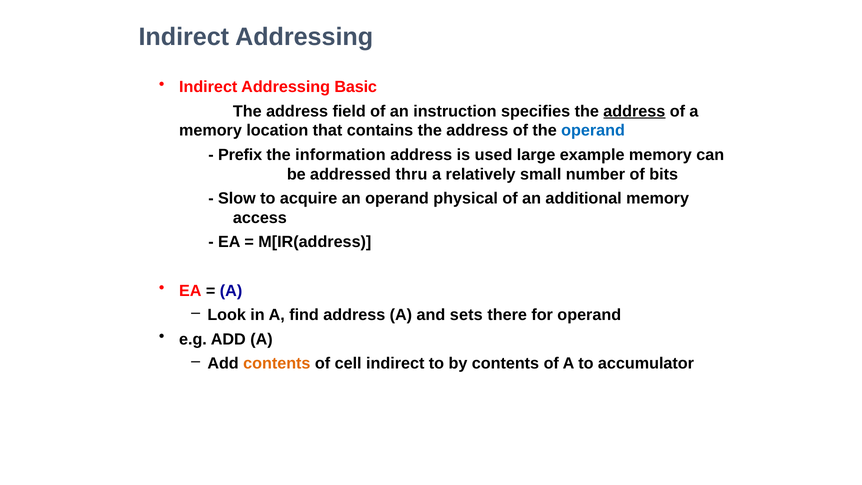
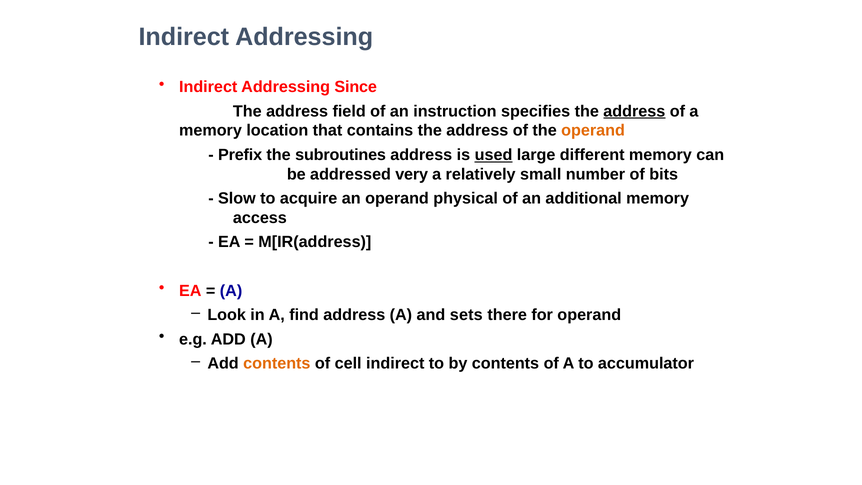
Basic: Basic -> Since
operand at (593, 131) colour: blue -> orange
information: information -> subroutines
used underline: none -> present
example: example -> different
thru: thru -> very
